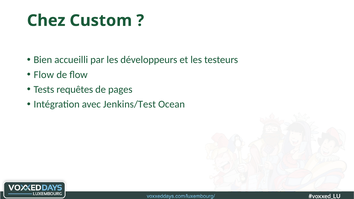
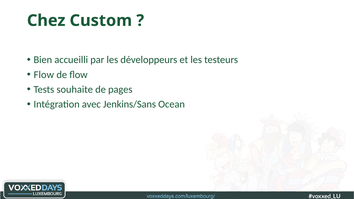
requêtes: requêtes -> souhaite
Jenkins/Test: Jenkins/Test -> Jenkins/Sans
